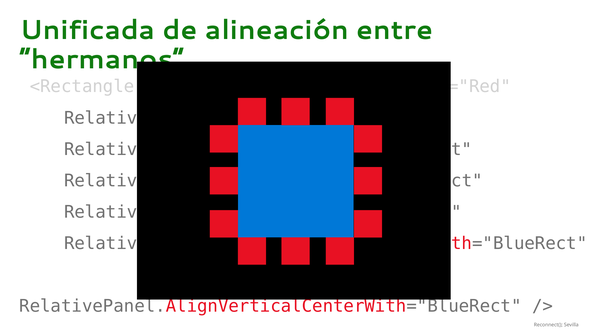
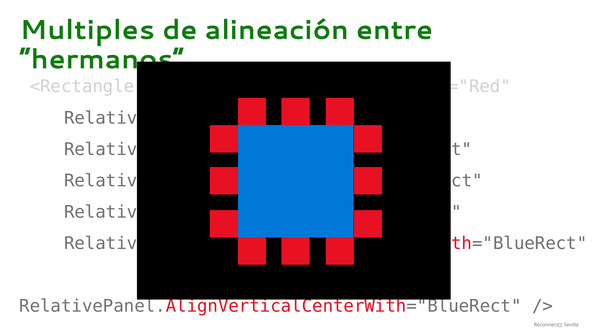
Unificada: Unificada -> Multiples
